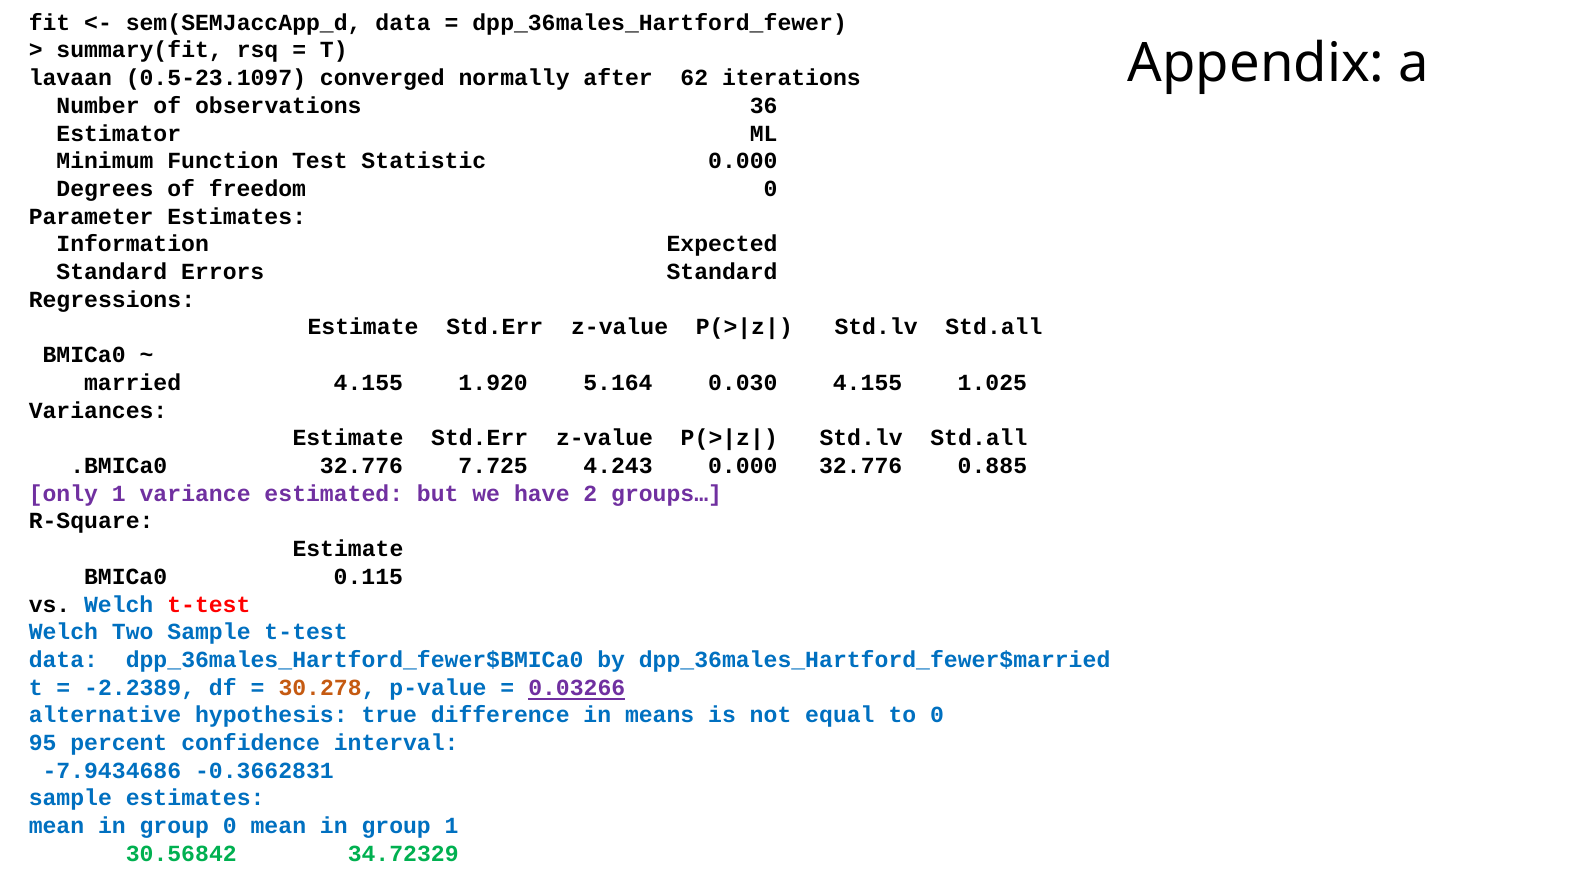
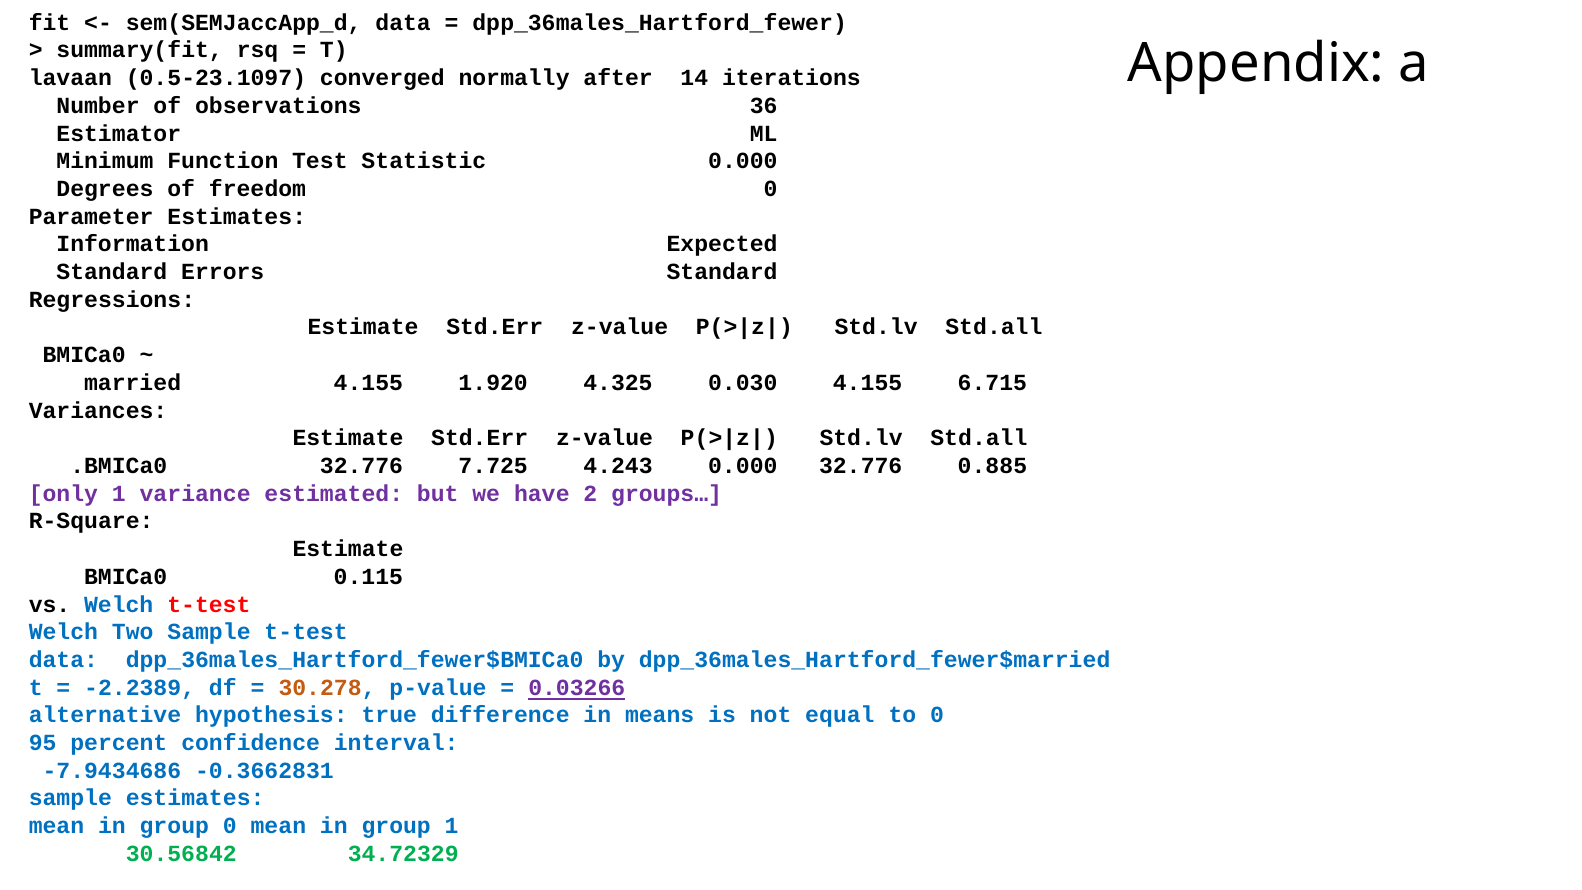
62: 62 -> 14
5.164: 5.164 -> 4.325
1.025: 1.025 -> 6.715
